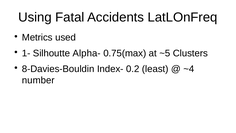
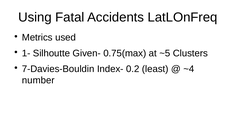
Alpha-: Alpha- -> Given-
8-Davies-Bouldin: 8-Davies-Bouldin -> 7-Davies-Bouldin
